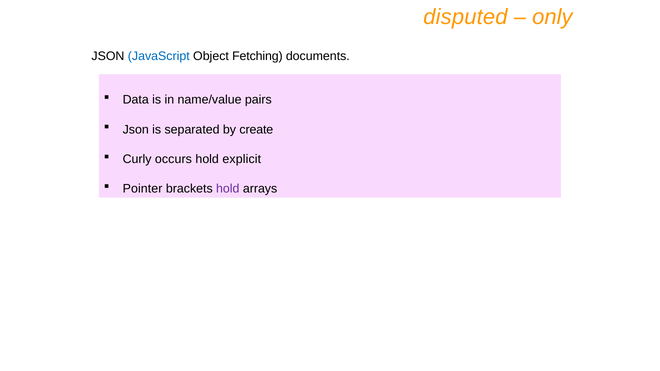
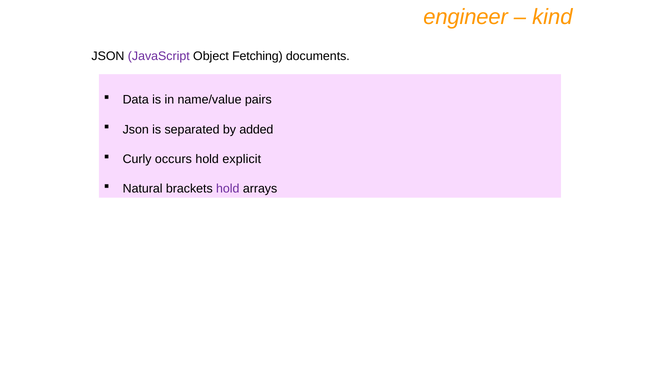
disputed: disputed -> engineer
only: only -> kind
JavaScript colour: blue -> purple
create: create -> added
Pointer: Pointer -> Natural
